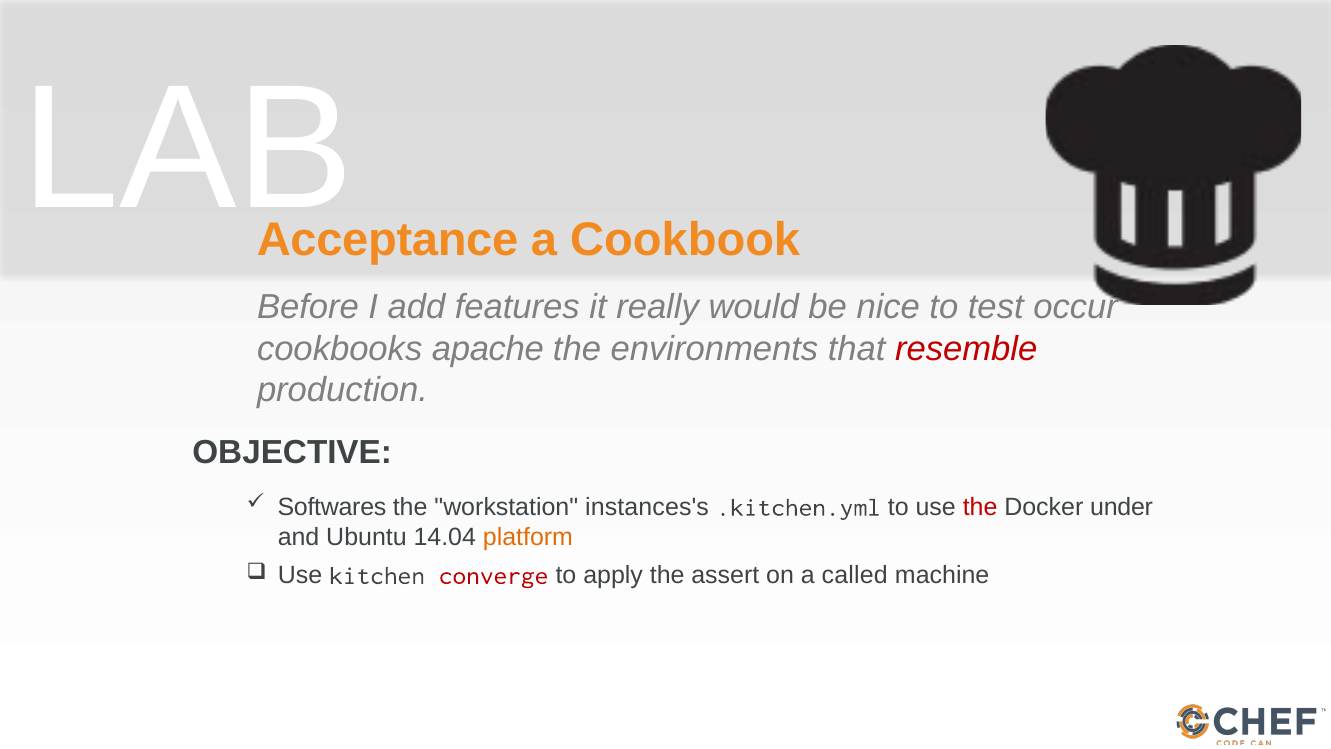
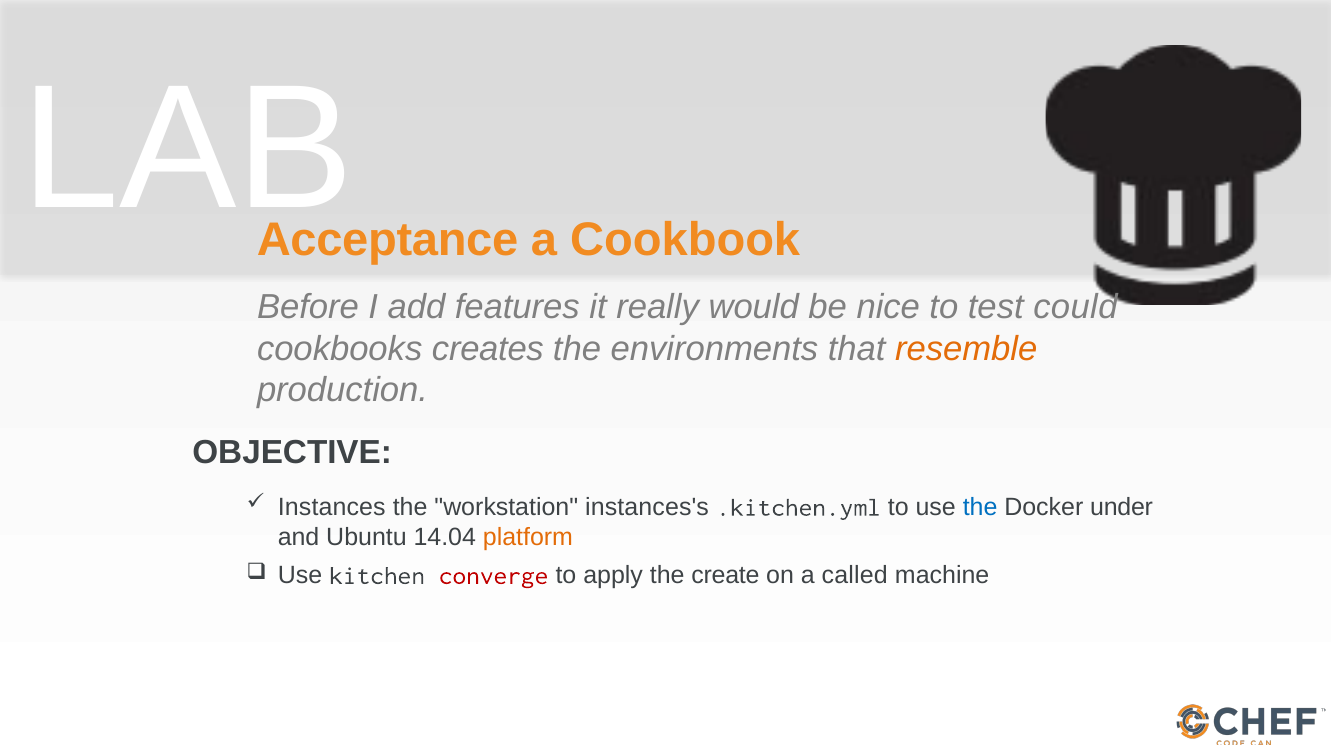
occur: occur -> could
apache: apache -> creates
resemble colour: red -> orange
Softwares: Softwares -> Instances
the at (980, 507) colour: red -> blue
assert: assert -> create
